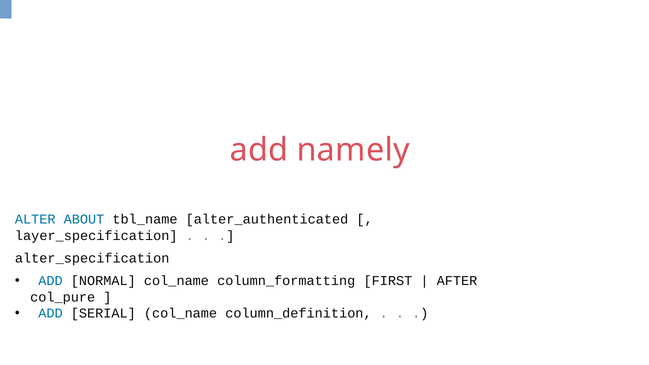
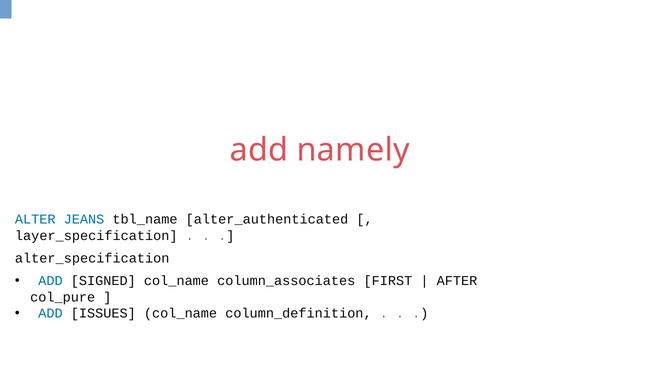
ABOUT: ABOUT -> JEANS
NORMAL: NORMAL -> SIGNED
column_formatting: column_formatting -> column_associates
SERIAL: SERIAL -> ISSUES
